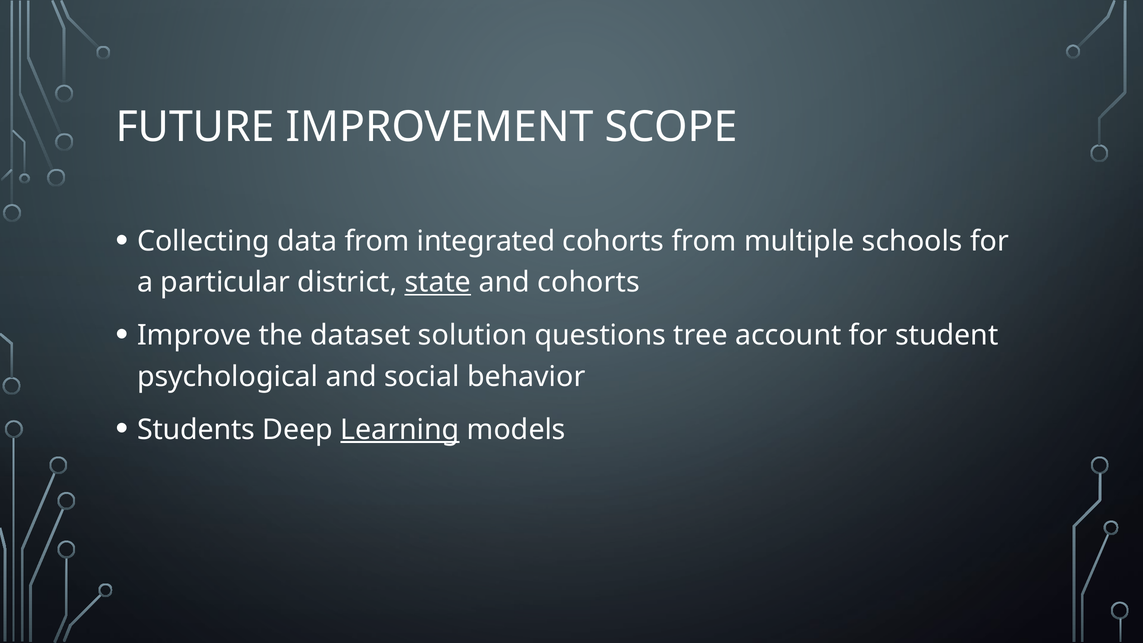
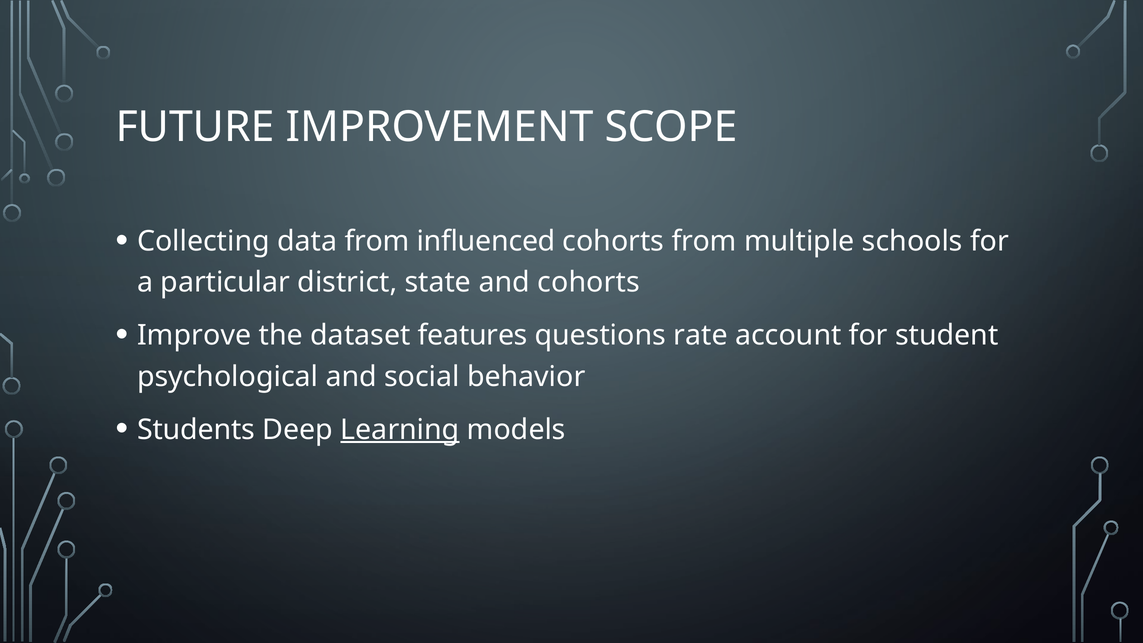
integrated: integrated -> influenced
state underline: present -> none
solution: solution -> features
tree: tree -> rate
